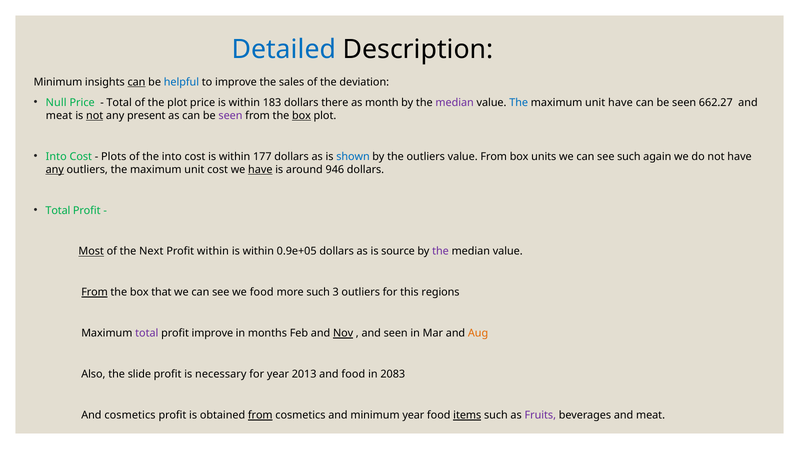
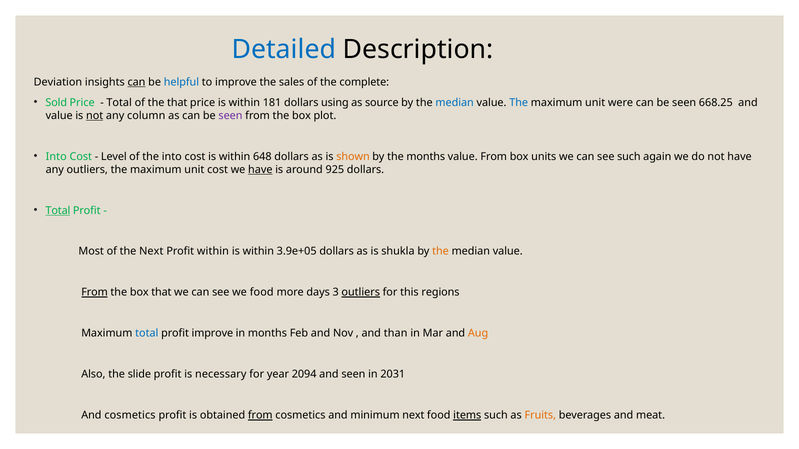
Minimum at (58, 82): Minimum -> Deviation
deviation: deviation -> complete
Null: Null -> Sold
the plot: plot -> that
183: 183 -> 181
there: there -> using
month: month -> source
median at (455, 103) colour: purple -> blue
unit have: have -> were
662.27: 662.27 -> 668.25
meat at (59, 116): meat -> value
present: present -> column
box at (301, 116) underline: present -> none
Plots: Plots -> Level
177: 177 -> 648
shown colour: blue -> orange
the outliers: outliers -> months
any at (55, 170) underline: present -> none
946: 946 -> 925
Total at (58, 211) underline: none -> present
Most underline: present -> none
0.9e+05: 0.9e+05 -> 3.9e+05
source: source -> shukla
the at (440, 252) colour: purple -> orange
more such: such -> days
outliers at (361, 293) underline: none -> present
total at (147, 334) colour: purple -> blue
Nov underline: present -> none
and seen: seen -> than
2013: 2013 -> 2094
and food: food -> seen
2083: 2083 -> 2031
minimum year: year -> next
Fruits colour: purple -> orange
